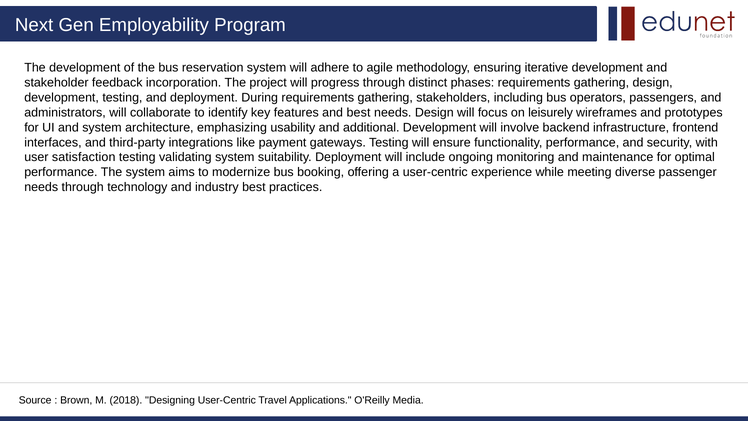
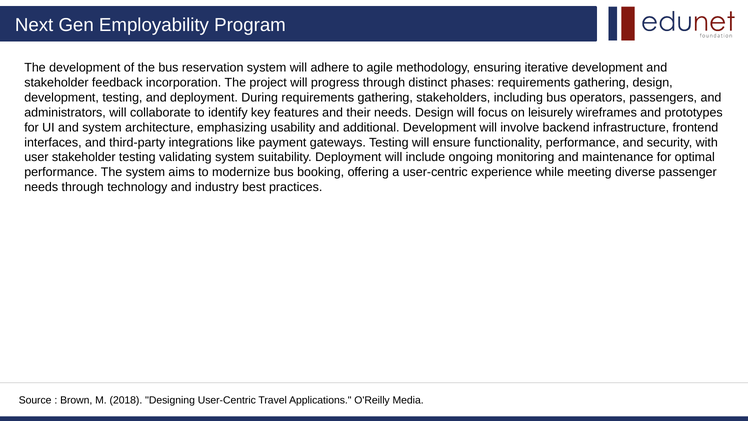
and best: best -> their
user satisfaction: satisfaction -> stakeholder
